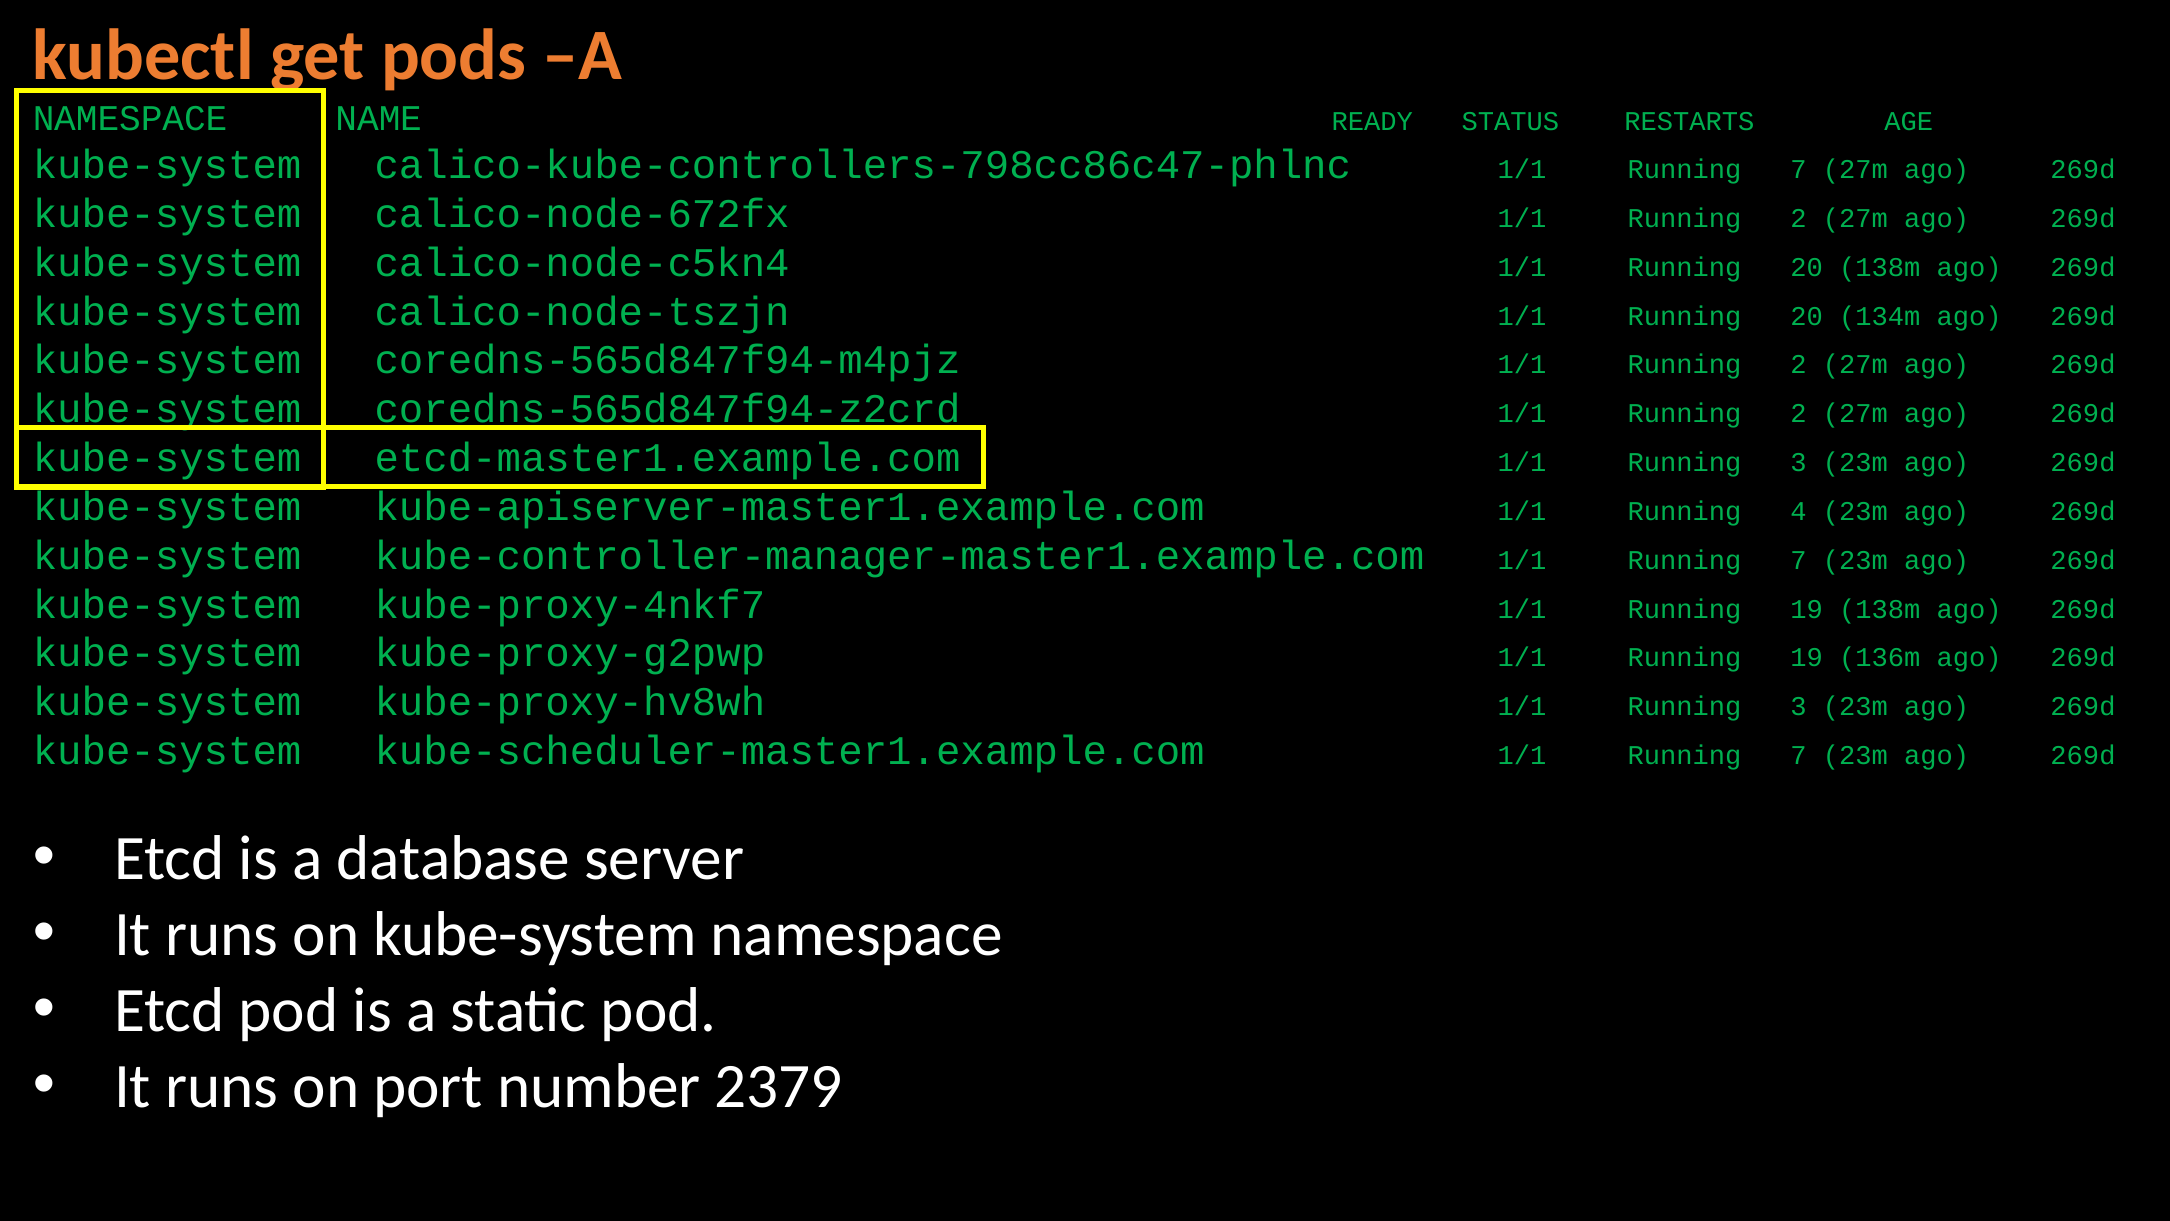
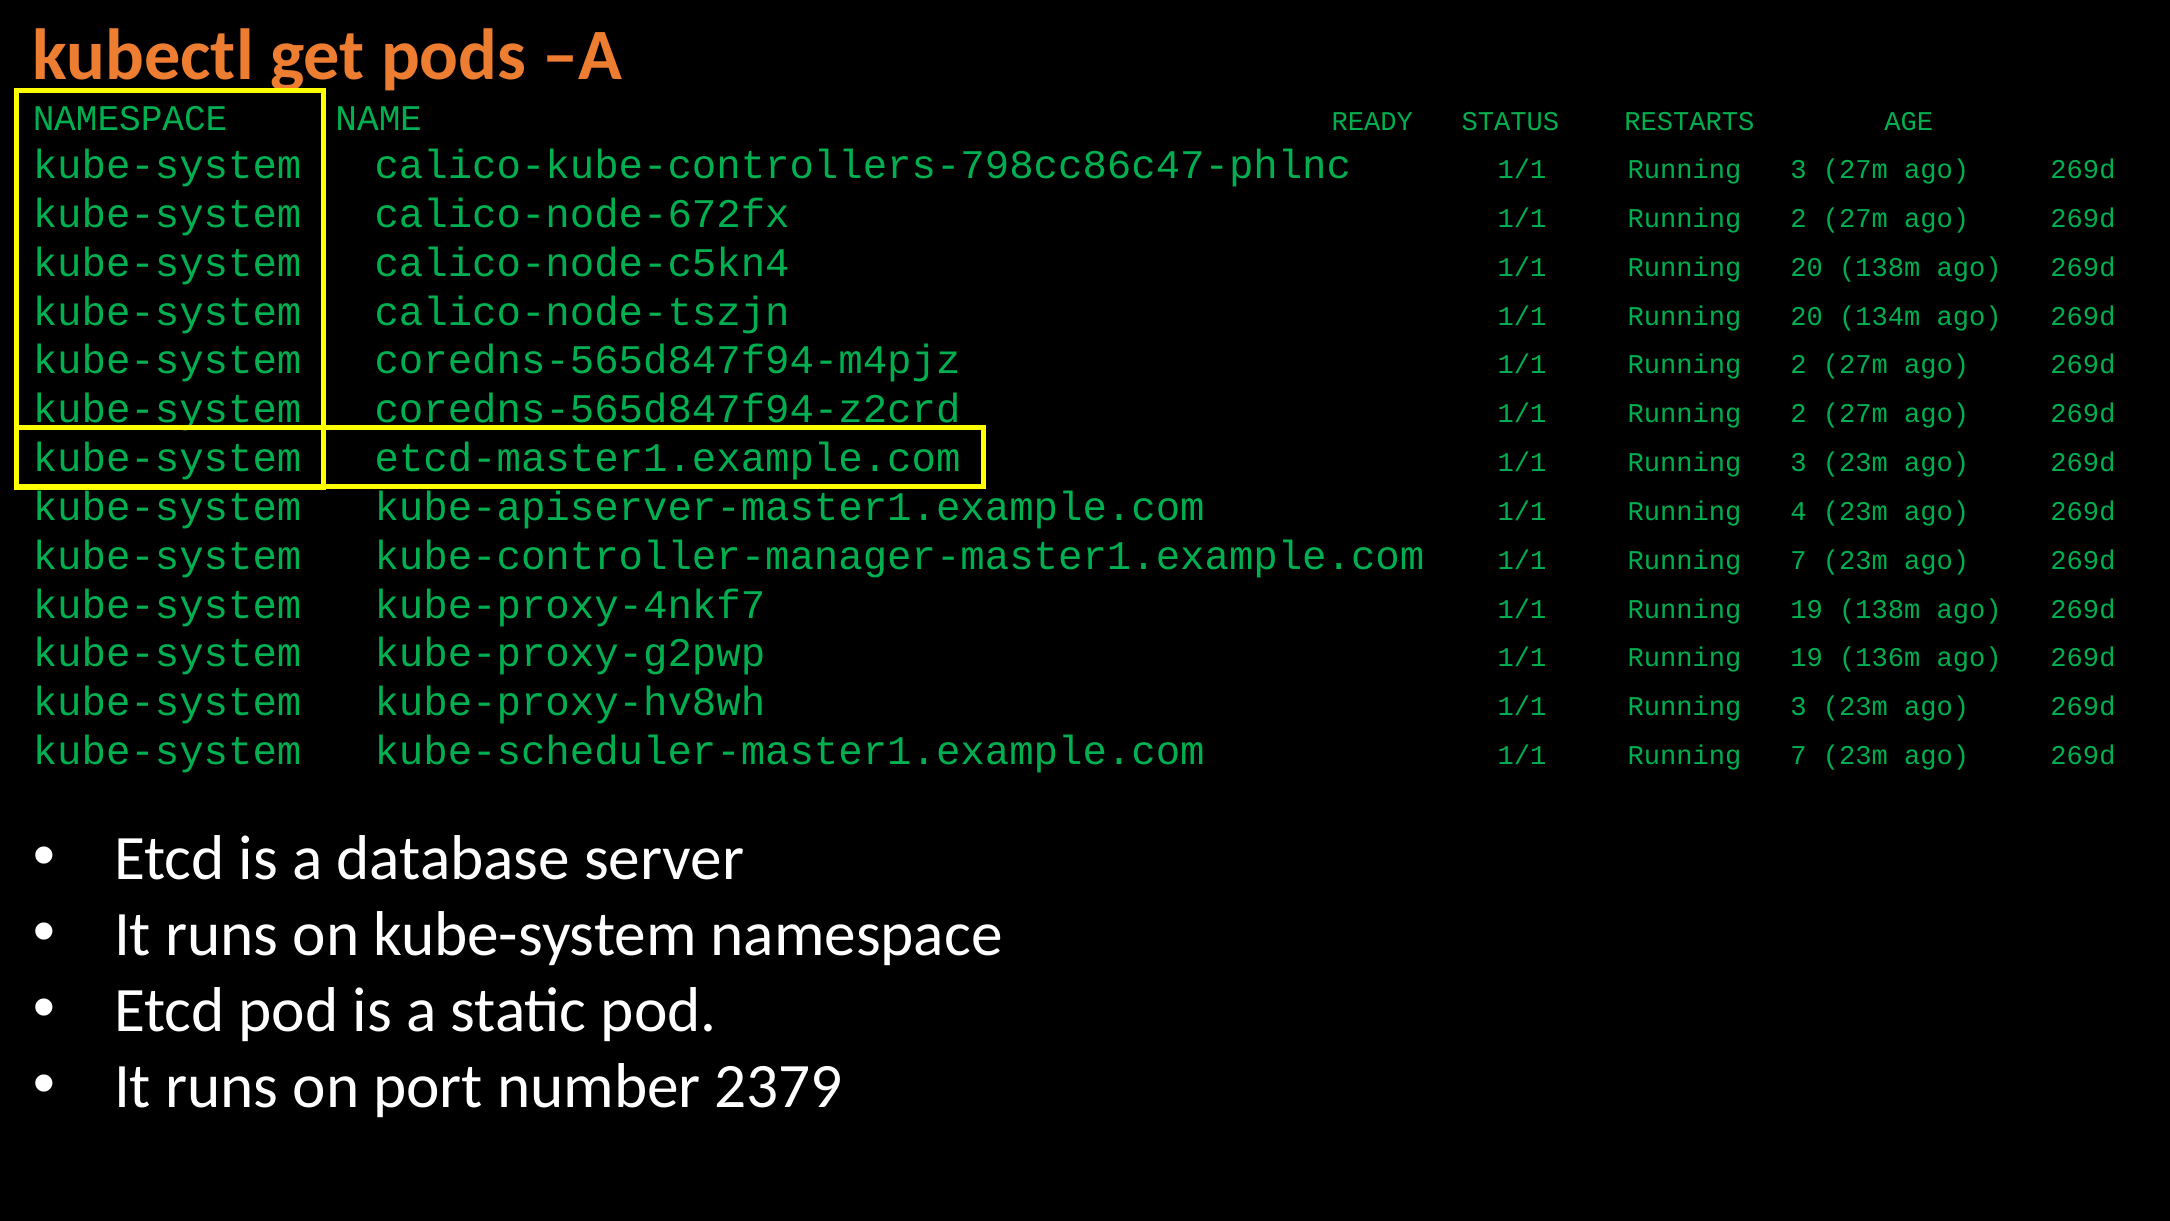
calico-kube-controllers-798cc86c47-phlnc 1/1 Running 7: 7 -> 3
